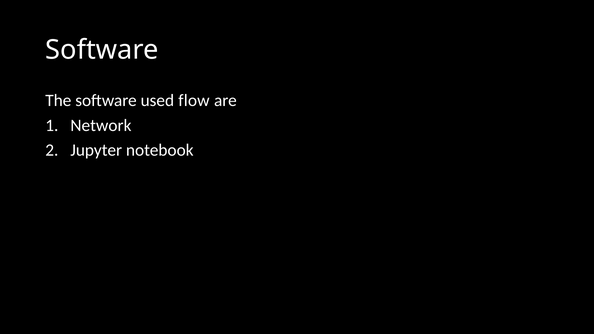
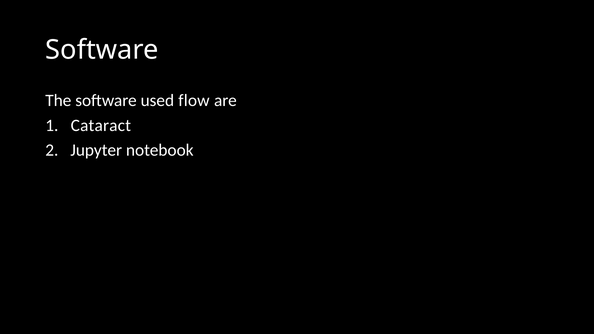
Network: Network -> Cataract
